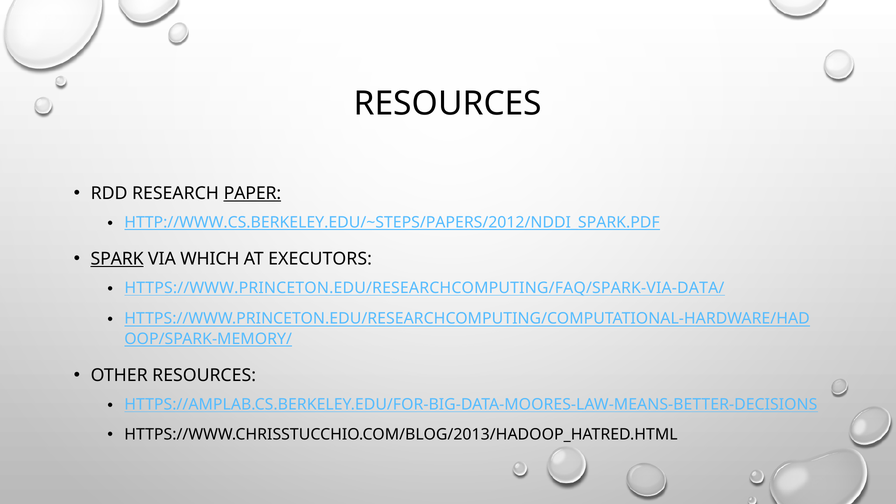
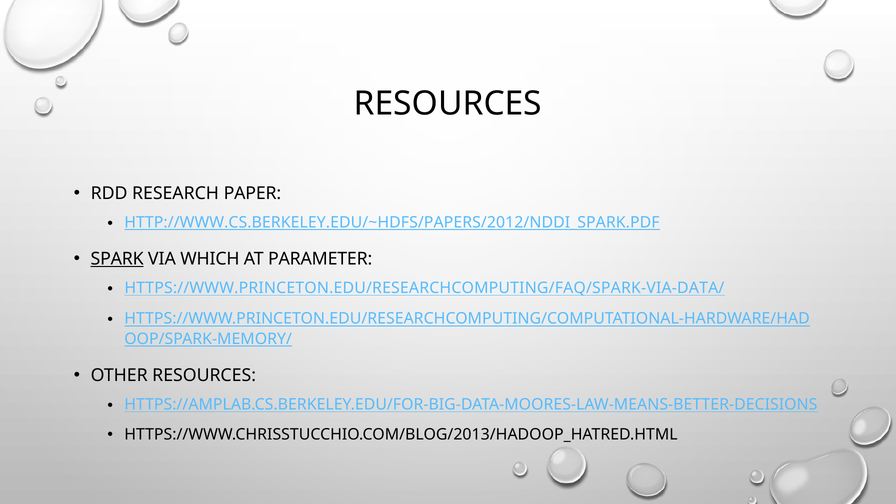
PAPER underline: present -> none
HTTP://WWW.CS.BERKELEY.EDU/~STEPS/PAPERS/2012/NDDI_SPARK.PDF: HTTP://WWW.CS.BERKELEY.EDU/~STEPS/PAPERS/2012/NDDI_SPARK.PDF -> HTTP://WWW.CS.BERKELEY.EDU/~HDFS/PAPERS/2012/NDDI_SPARK.PDF
EXECUTORS: EXECUTORS -> PARAMETER
